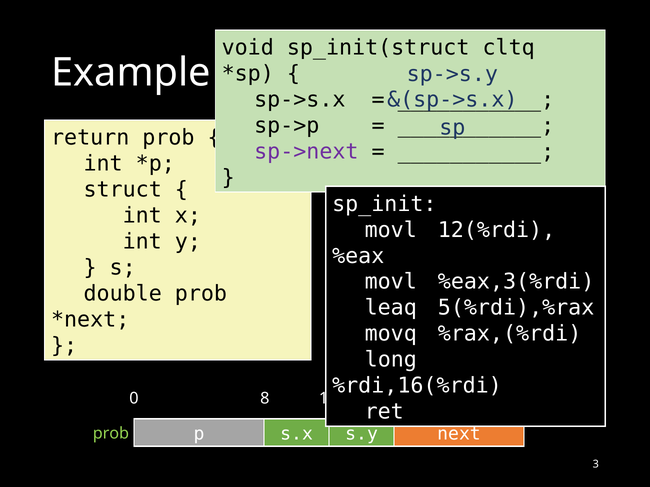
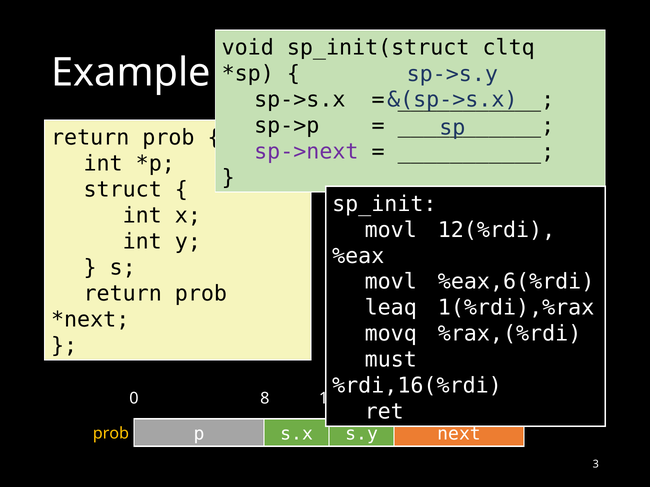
%eax,3(%rdi: %eax,3(%rdi -> %eax,6(%rdi
double at (123, 294): double -> return
5(%rdi),%rax: 5(%rdi),%rax -> 1(%rdi),%rax
long: long -> must
prob at (111, 434) colour: light green -> yellow
